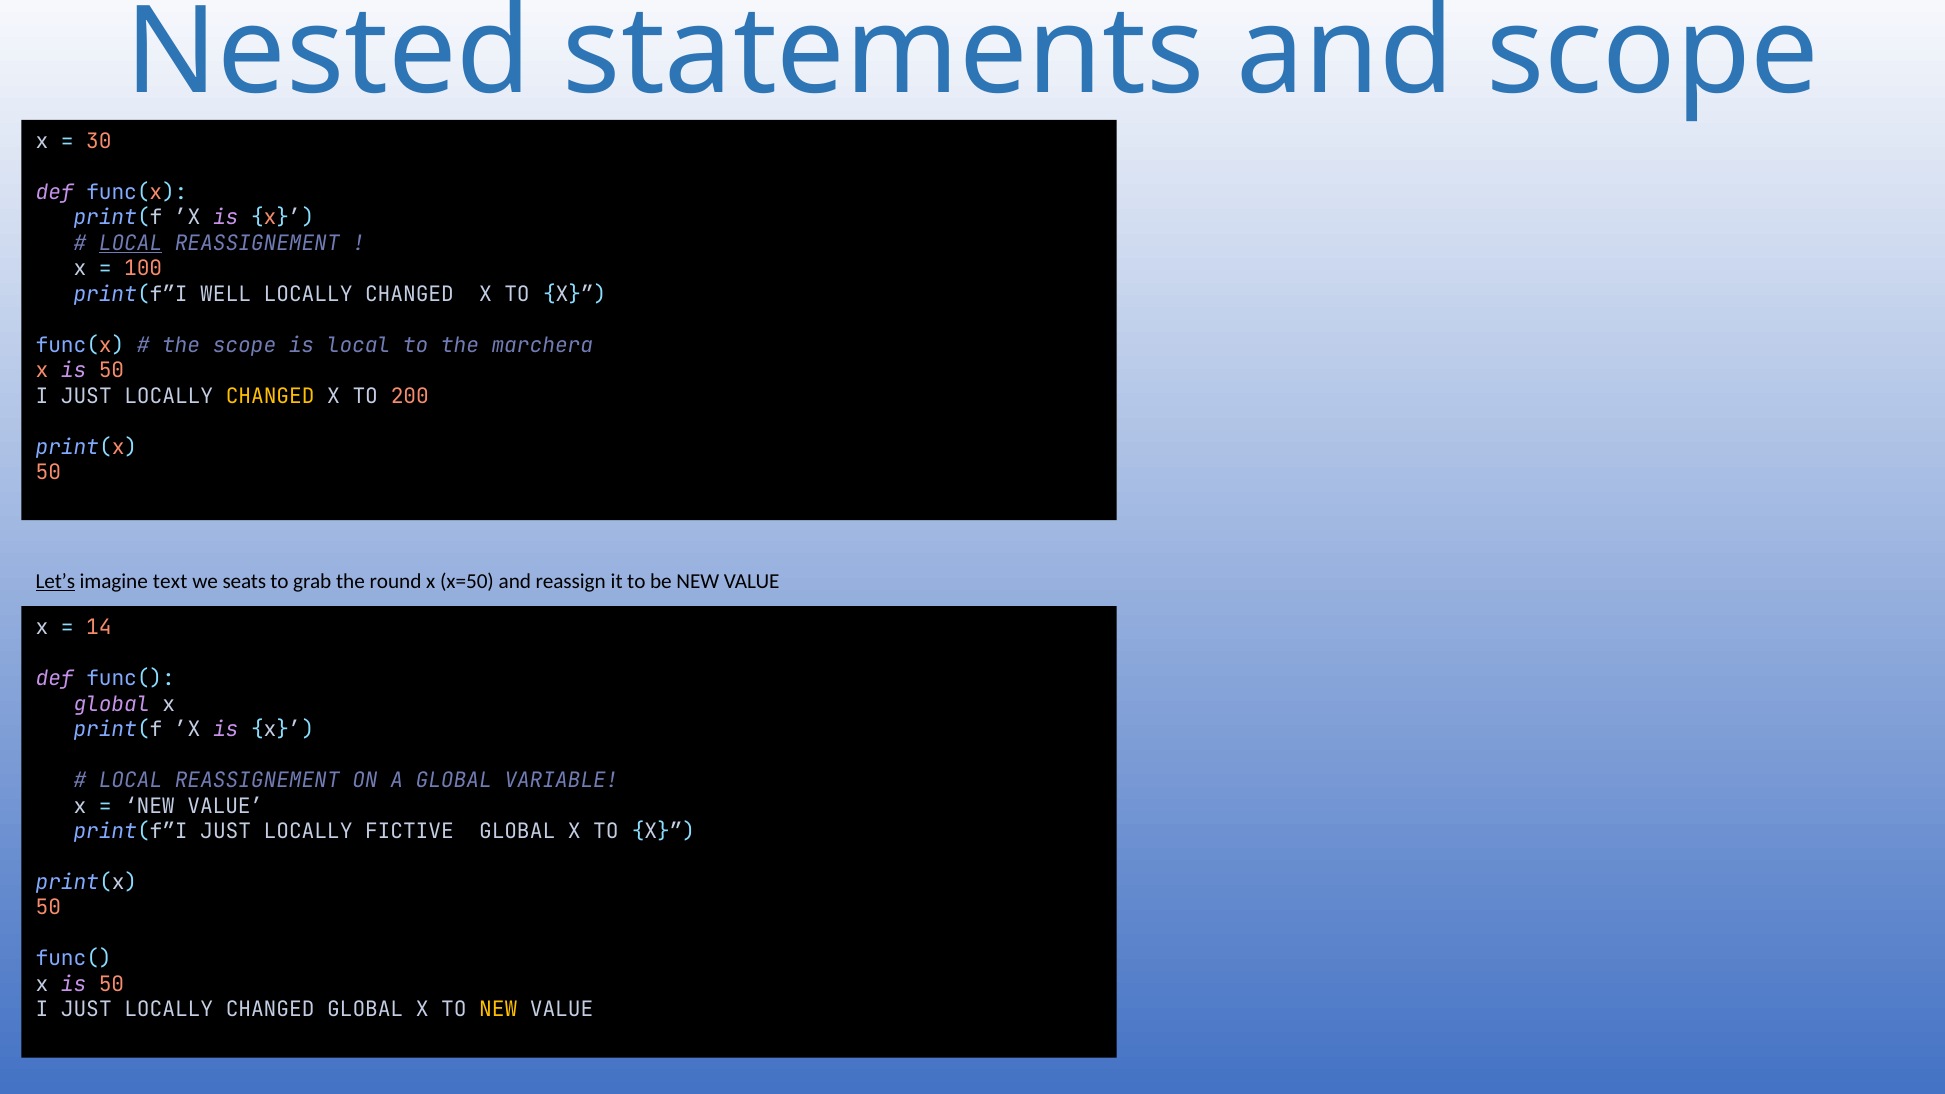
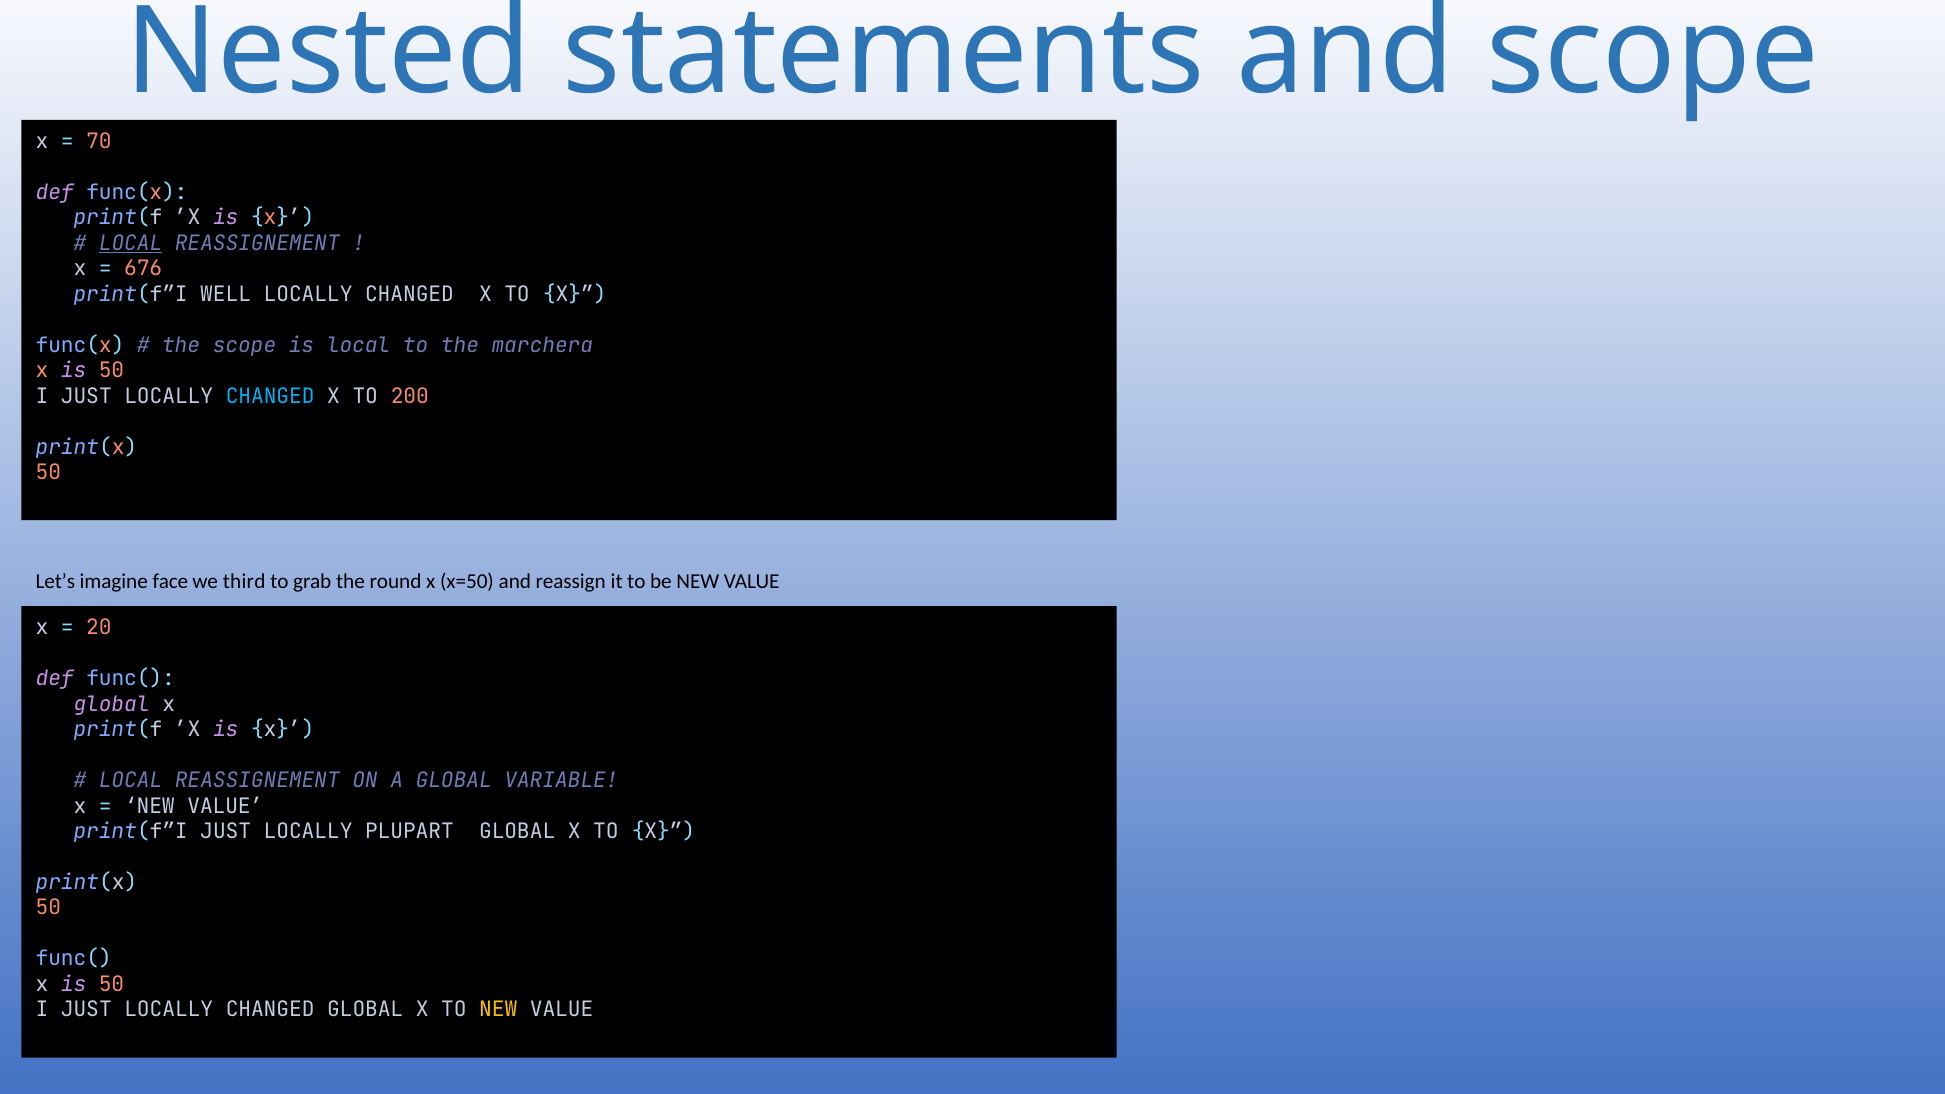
30: 30 -> 70
100: 100 -> 676
CHANGED at (270, 396) colour: yellow -> light blue
Let’s underline: present -> none
text: text -> face
seats: seats -> third
14: 14 -> 20
FICTIVE: FICTIVE -> PLUPART
